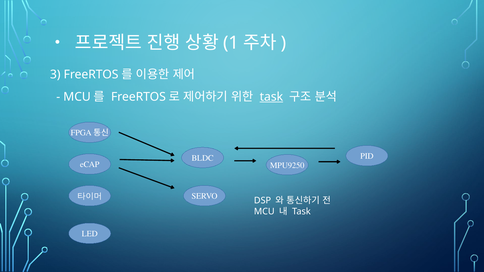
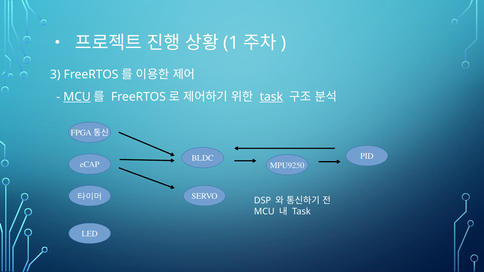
MCU at (77, 97) underline: none -> present
